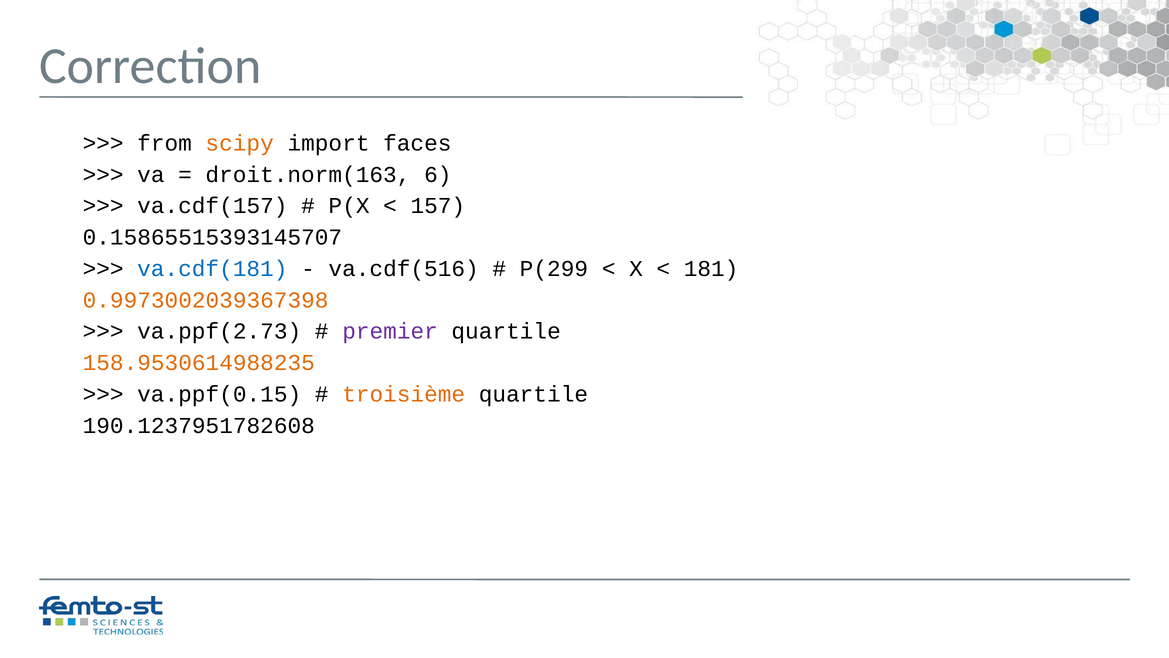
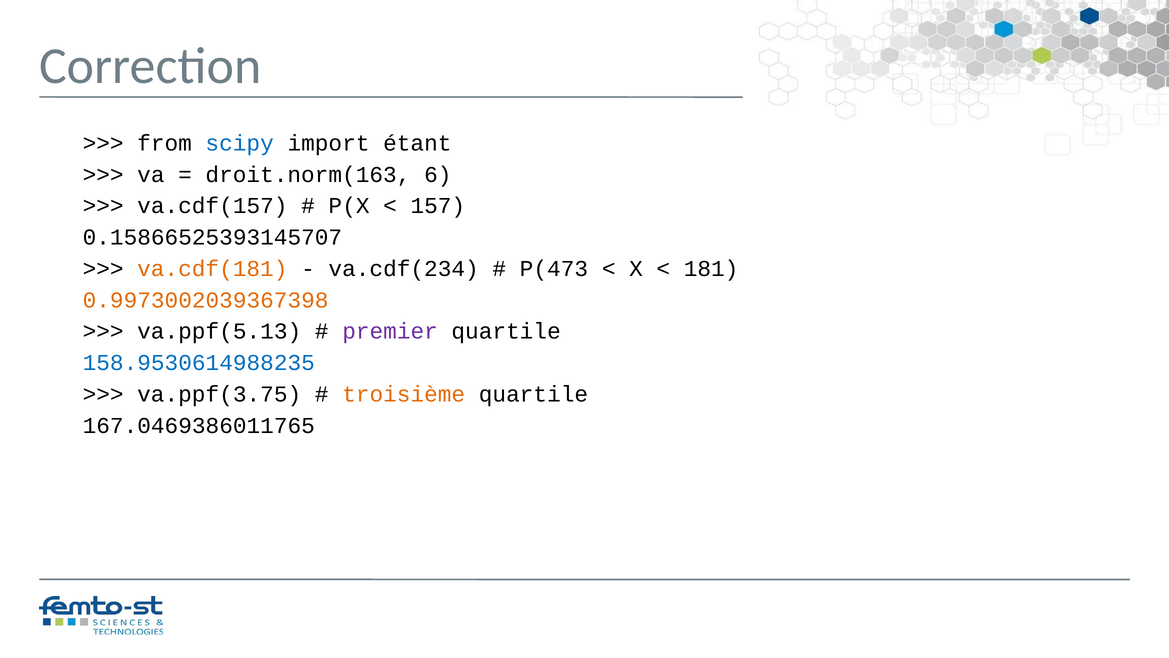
scipy colour: orange -> blue
faces: faces -> étant
0.15865515393145707: 0.15865515393145707 -> 0.15866525393145707
va.cdf(181 colour: blue -> orange
va.cdf(516: va.cdf(516 -> va.cdf(234
P(299: P(299 -> P(473
va.ppf(2.73: va.ppf(2.73 -> va.ppf(5.13
158.9530614988235 colour: orange -> blue
va.ppf(0.15: va.ppf(0.15 -> va.ppf(3.75
190.1237951782608: 190.1237951782608 -> 167.0469386011765
